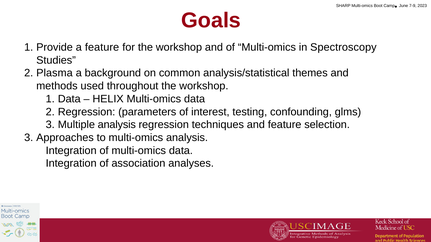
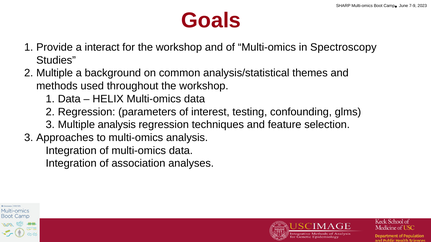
a feature: feature -> interact
Plasma at (55, 73): Plasma -> Multiple
